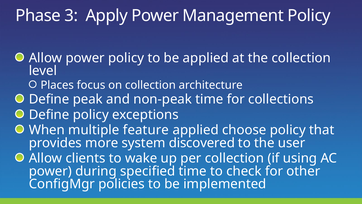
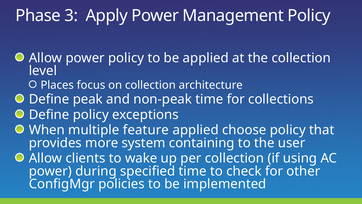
discovered: discovered -> containing
